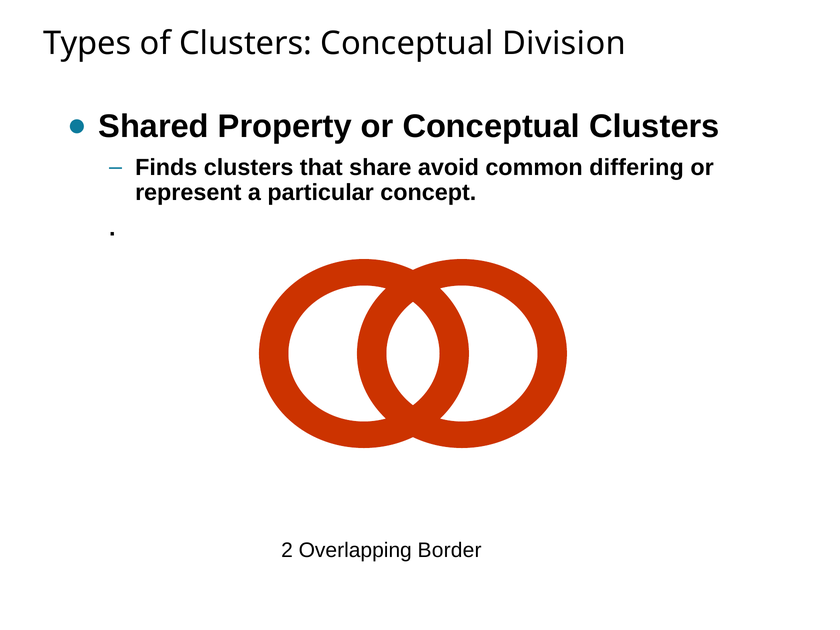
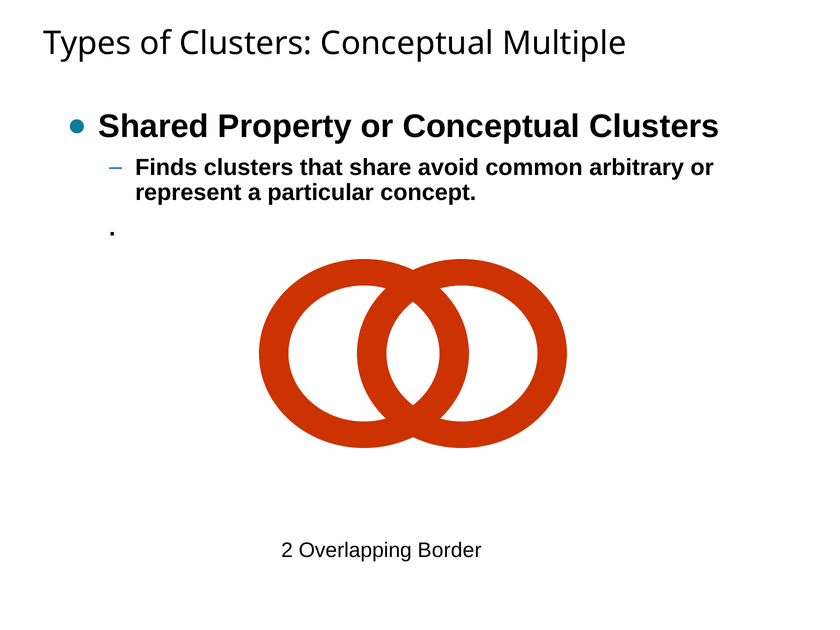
Division: Division -> Multiple
differing: differing -> arbitrary
